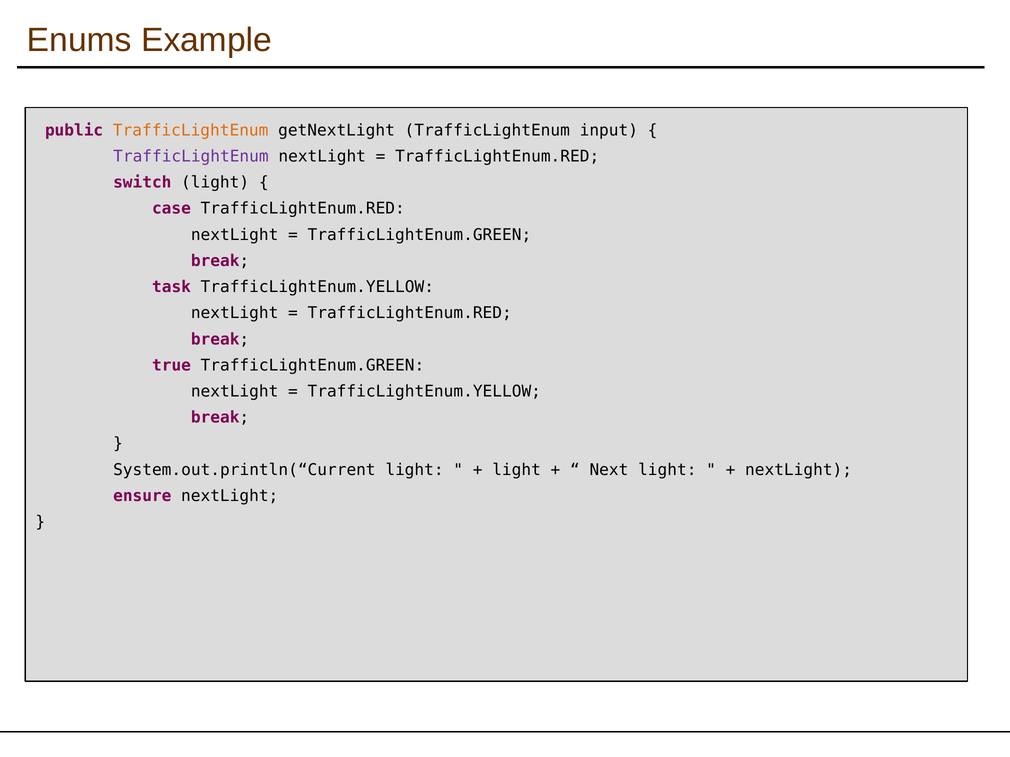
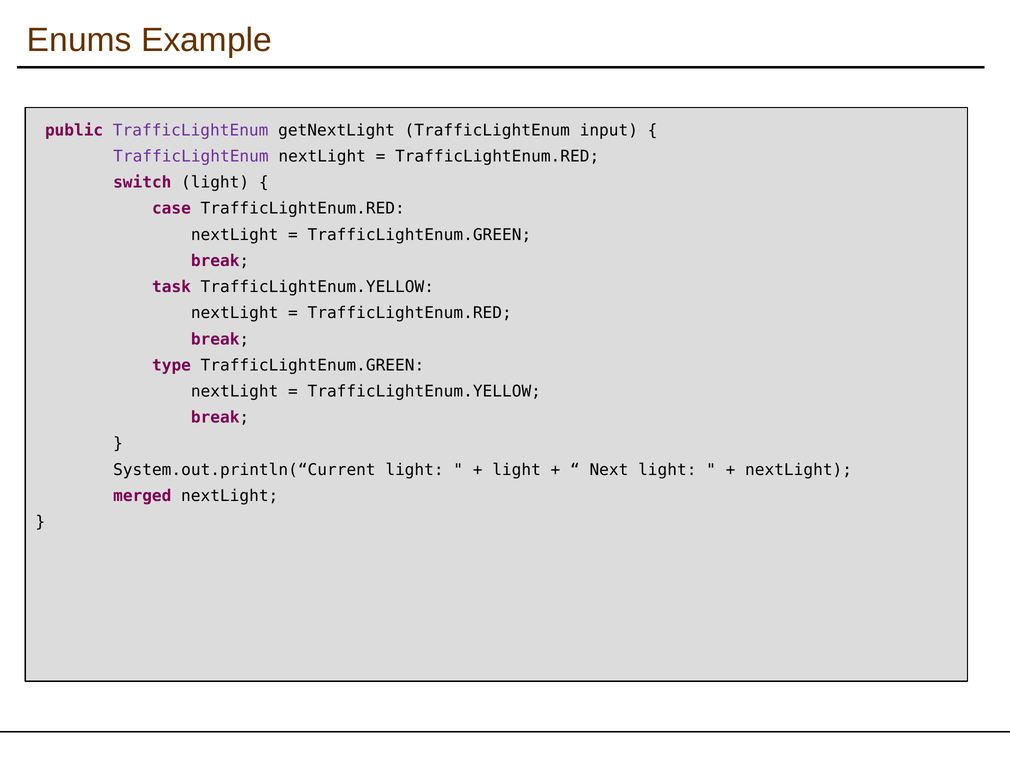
TrafficLightEnum at (191, 130) colour: orange -> purple
true: true -> type
ensure: ensure -> merged
